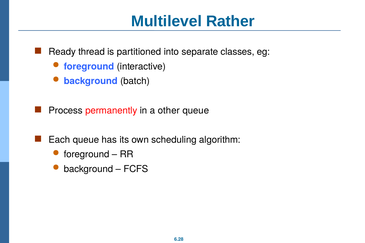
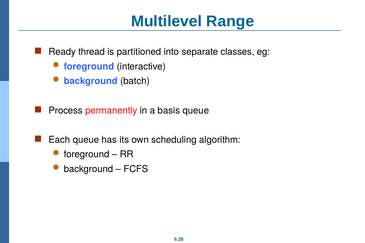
Rather: Rather -> Range
other: other -> basis
